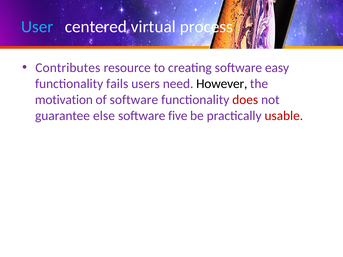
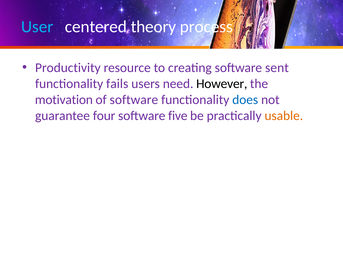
virtual: virtual -> theory
Contributes: Contributes -> Productivity
easy: easy -> sent
does colour: red -> blue
else: else -> four
usable colour: red -> orange
